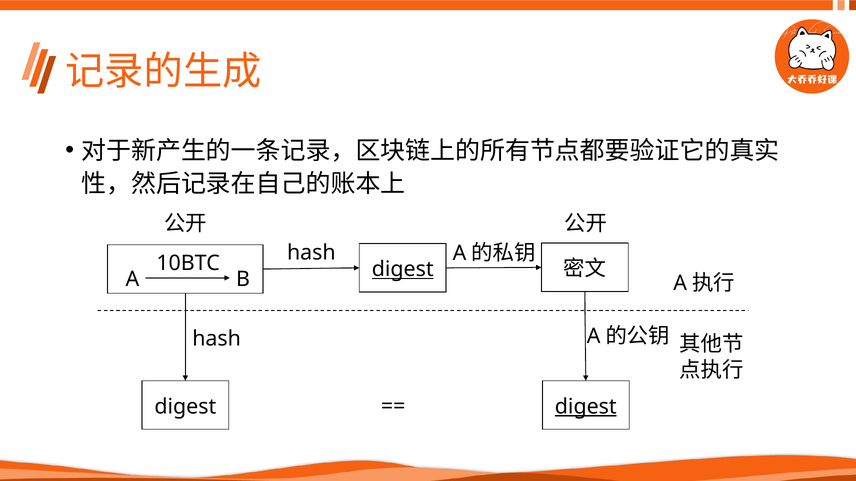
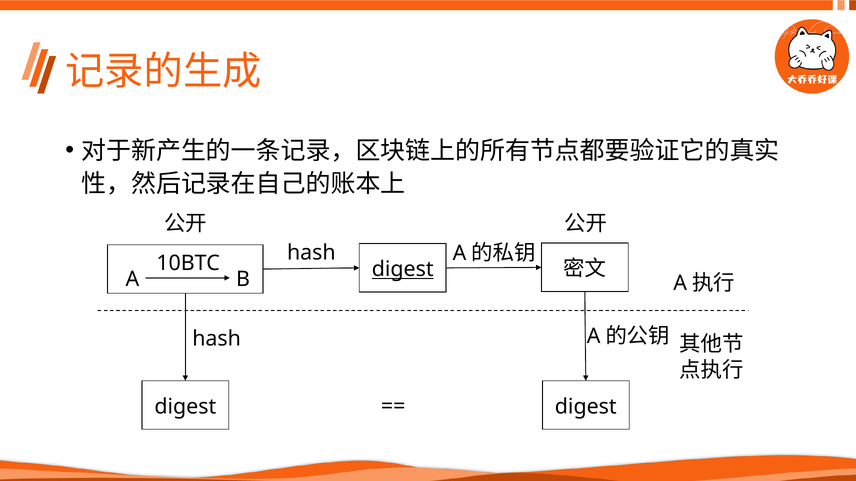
digest at (586, 407) underline: present -> none
